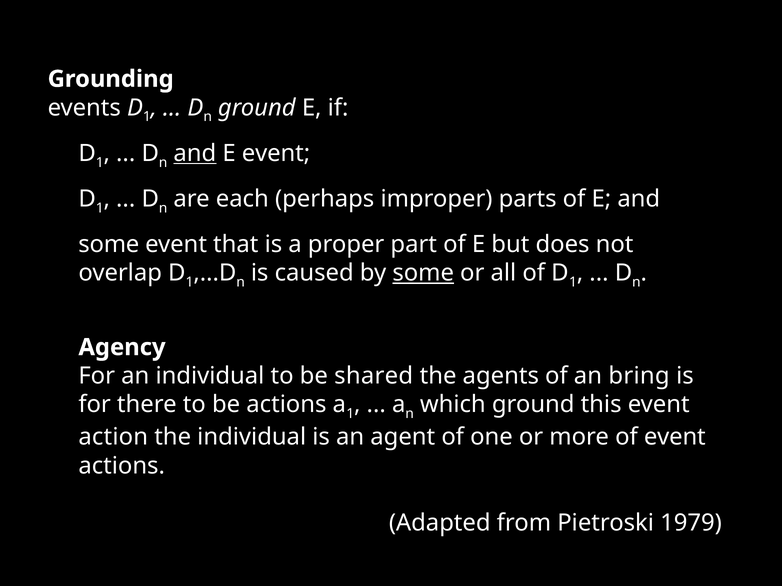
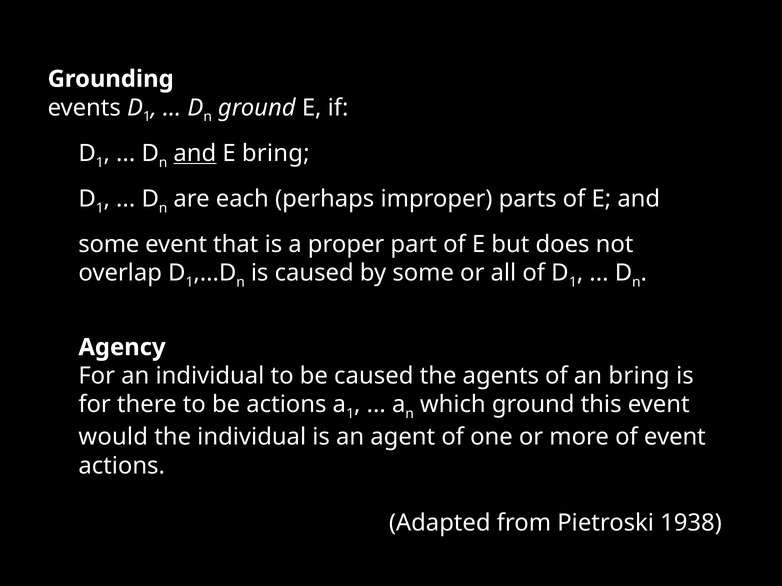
E event: event -> bring
some at (423, 273) underline: present -> none
be shared: shared -> caused
action: action -> would
1979: 1979 -> 1938
